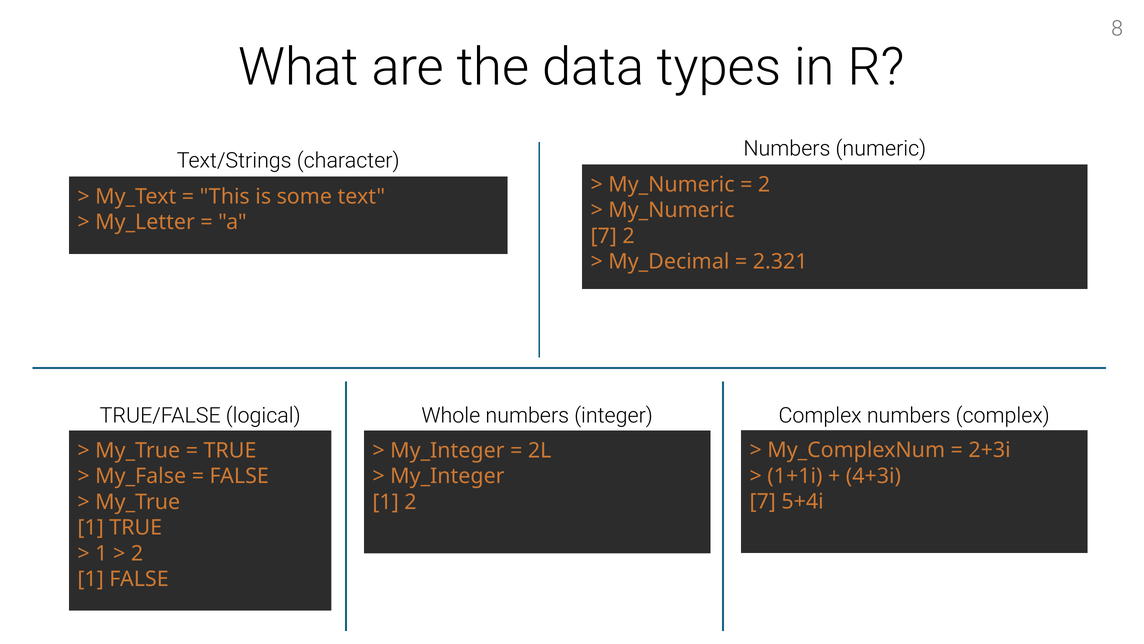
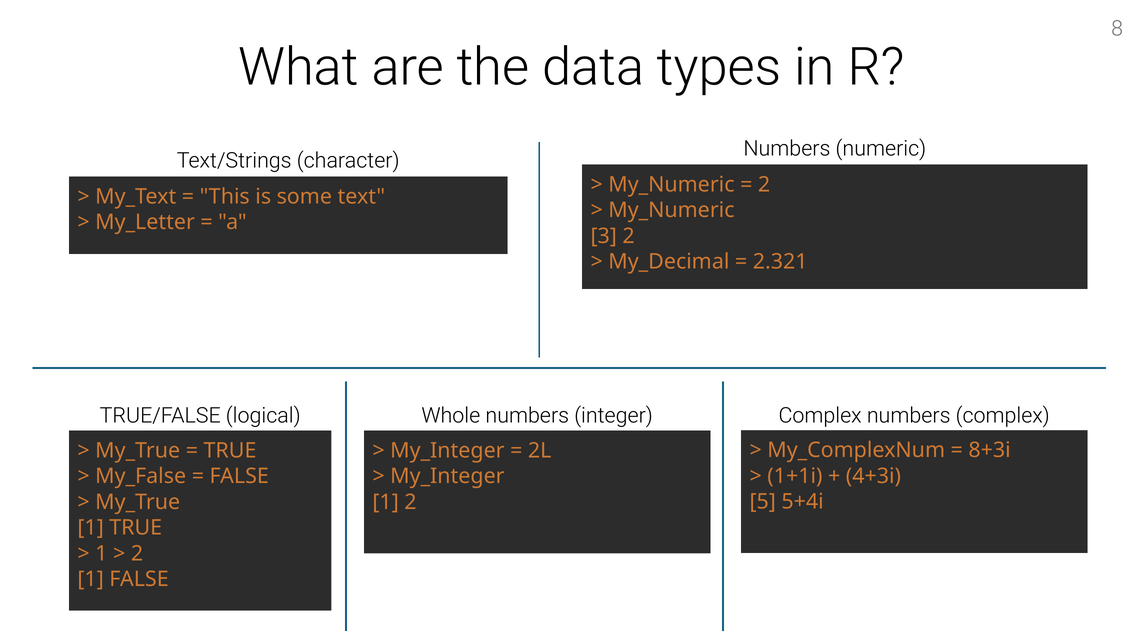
7 at (604, 236): 7 -> 3
2+3i: 2+3i -> 8+3i
7 at (763, 501): 7 -> 5
